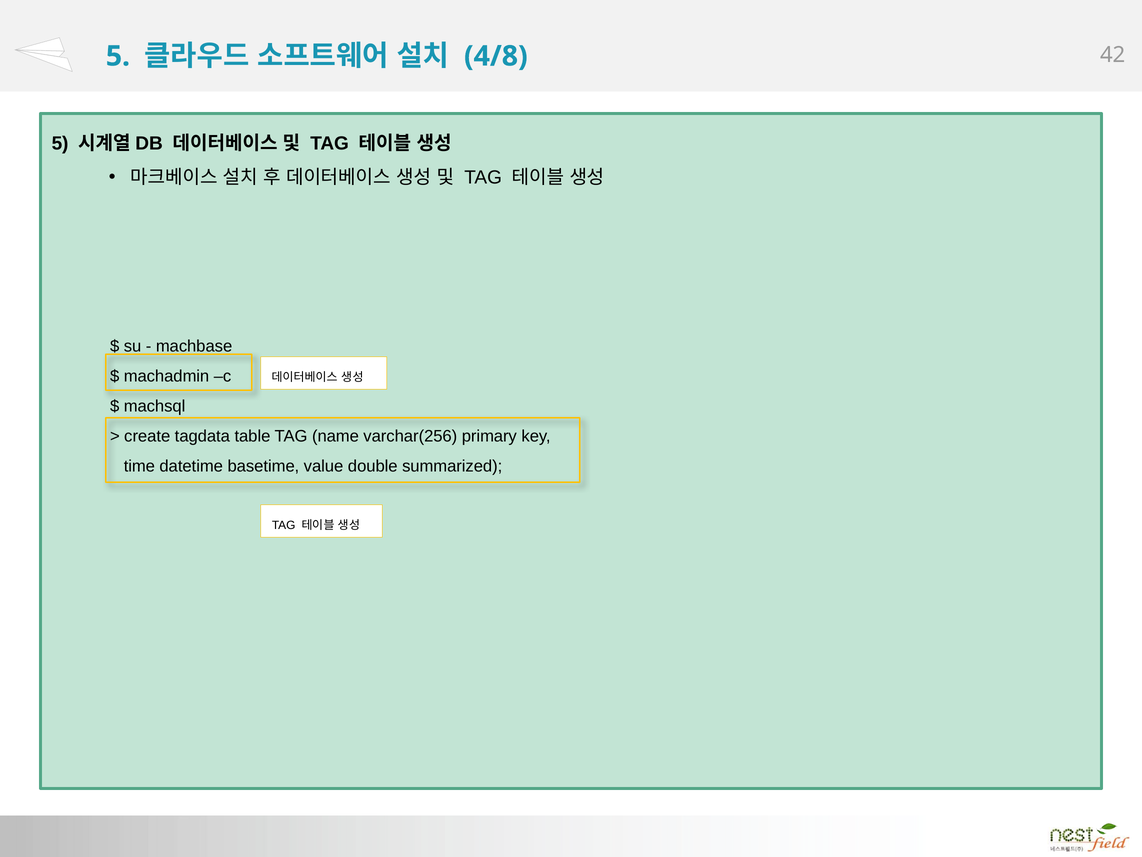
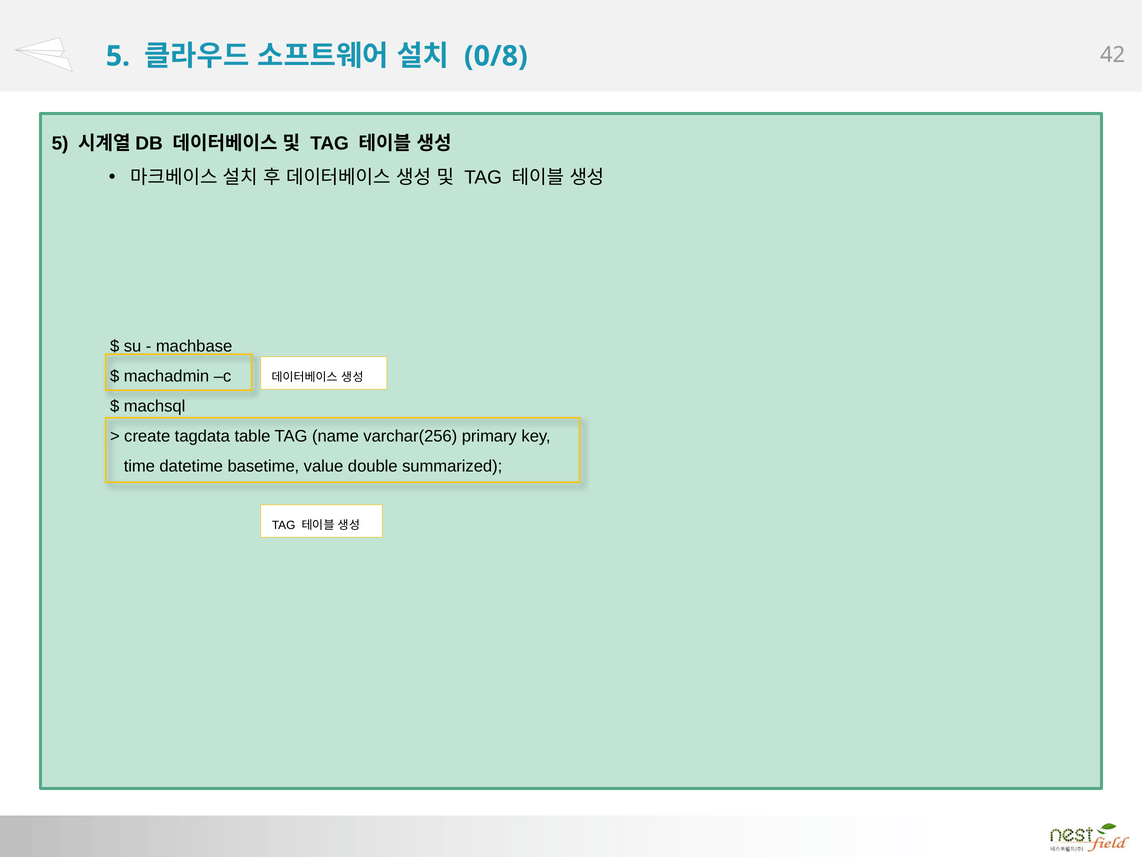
4/8: 4/8 -> 0/8
